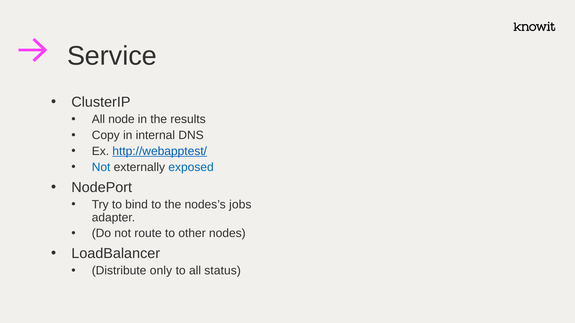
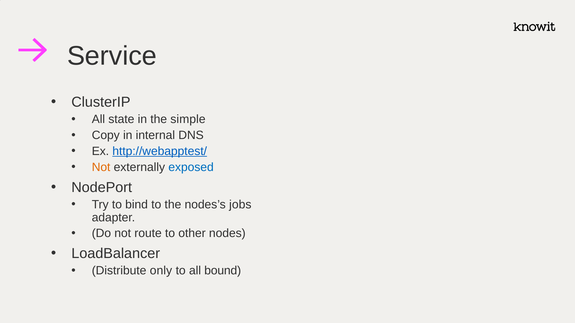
node: node -> state
results: results -> simple
Not at (101, 167) colour: blue -> orange
status: status -> bound
